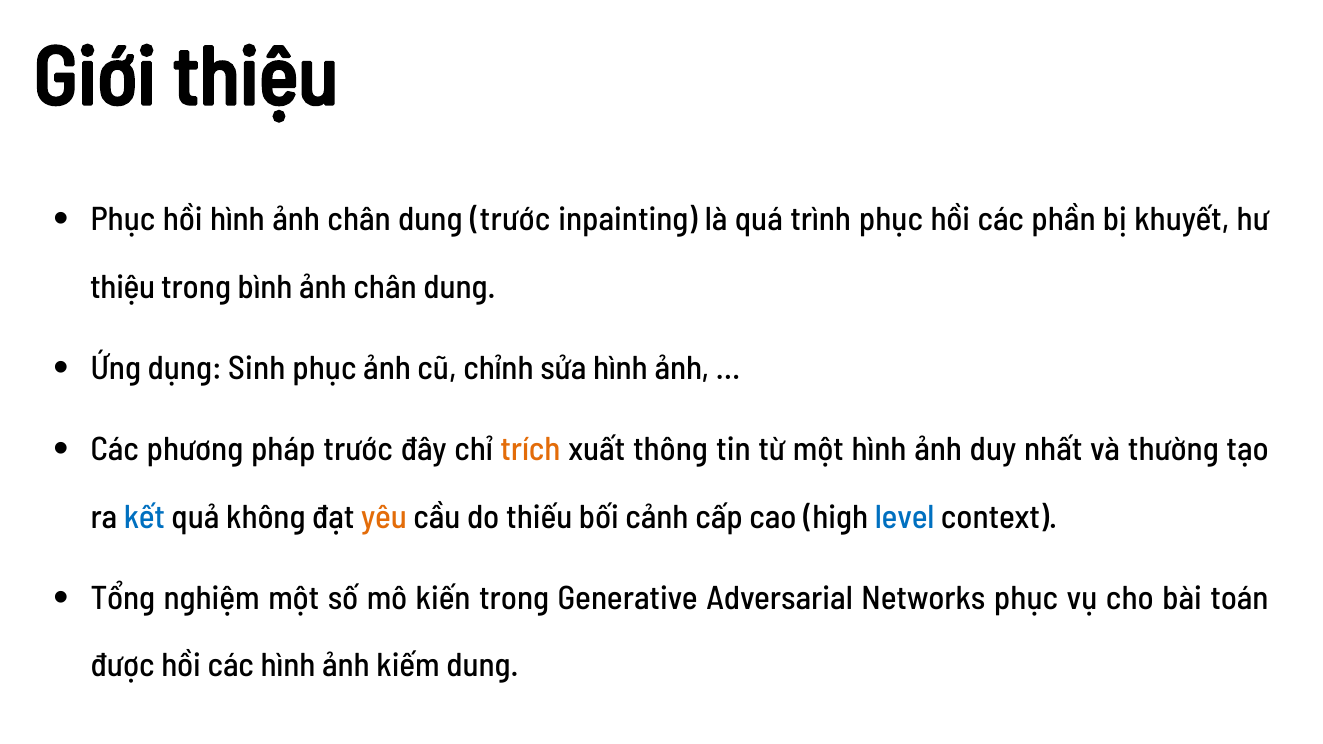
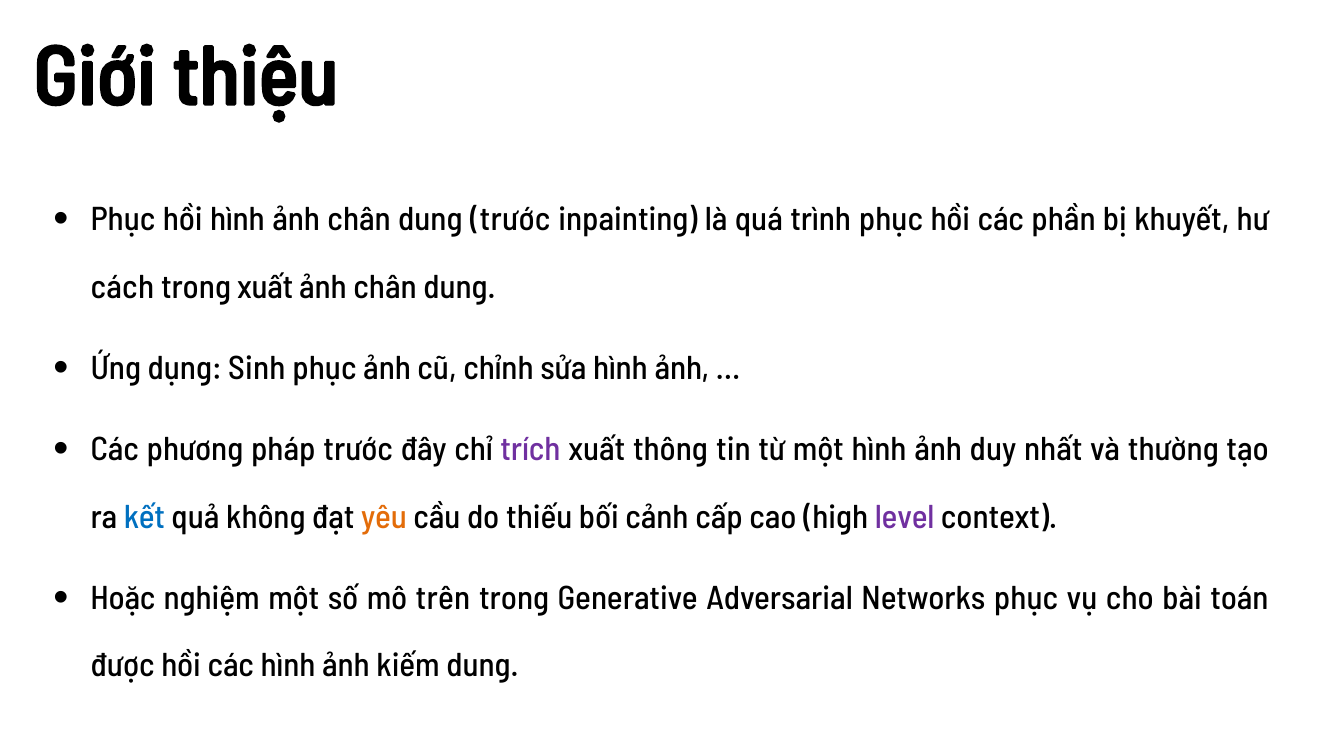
thiệu at (123, 287): thiệu -> cách
trong bình: bình -> xuất
trích colour: orange -> purple
level colour: blue -> purple
Tổng: Tổng -> Hoặc
kiến: kiến -> trên
